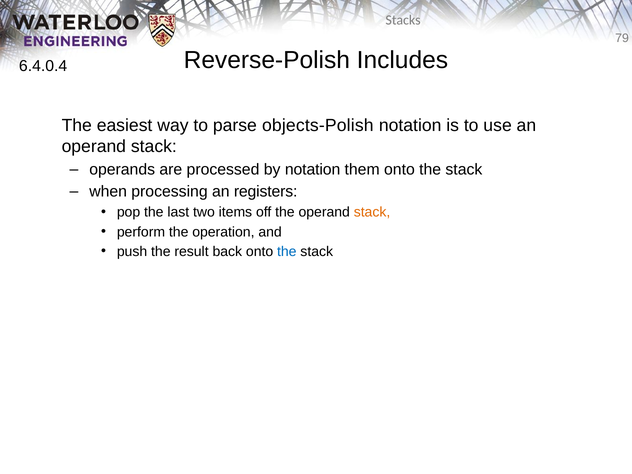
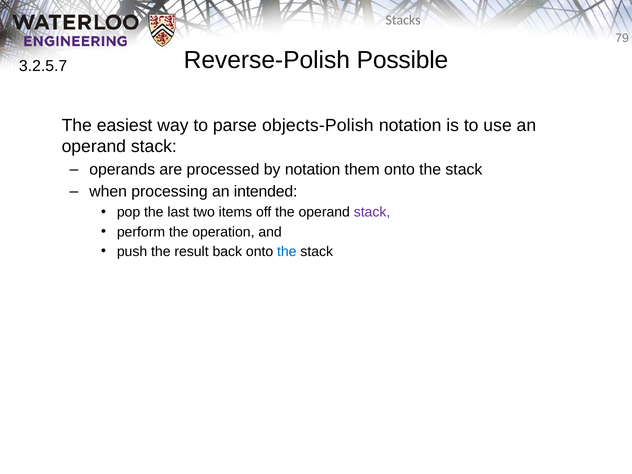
Includes: Includes -> Possible
6.4.0.4: 6.4.0.4 -> 3.2.5.7
registers: registers -> intended
stack at (372, 212) colour: orange -> purple
